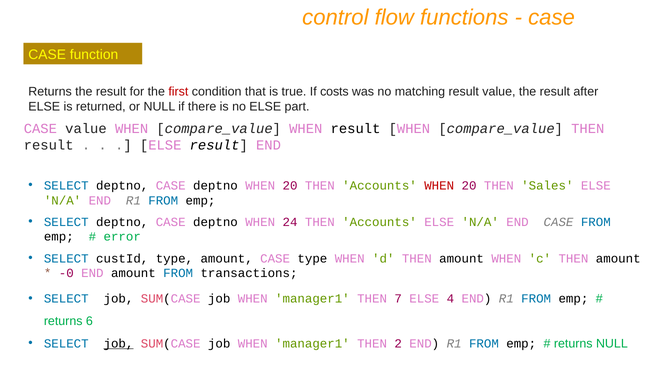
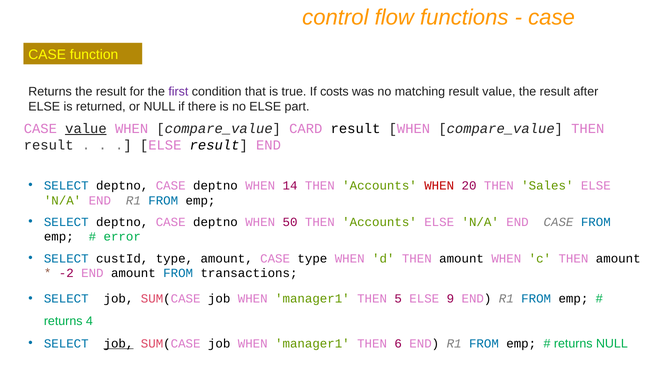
first colour: red -> purple
value at (86, 128) underline: none -> present
compare_value WHEN: WHEN -> CARD
deptno WHEN 20: 20 -> 14
24: 24 -> 50
-0: -0 -> -2
7: 7 -> 5
4: 4 -> 9
6: 6 -> 4
2: 2 -> 6
